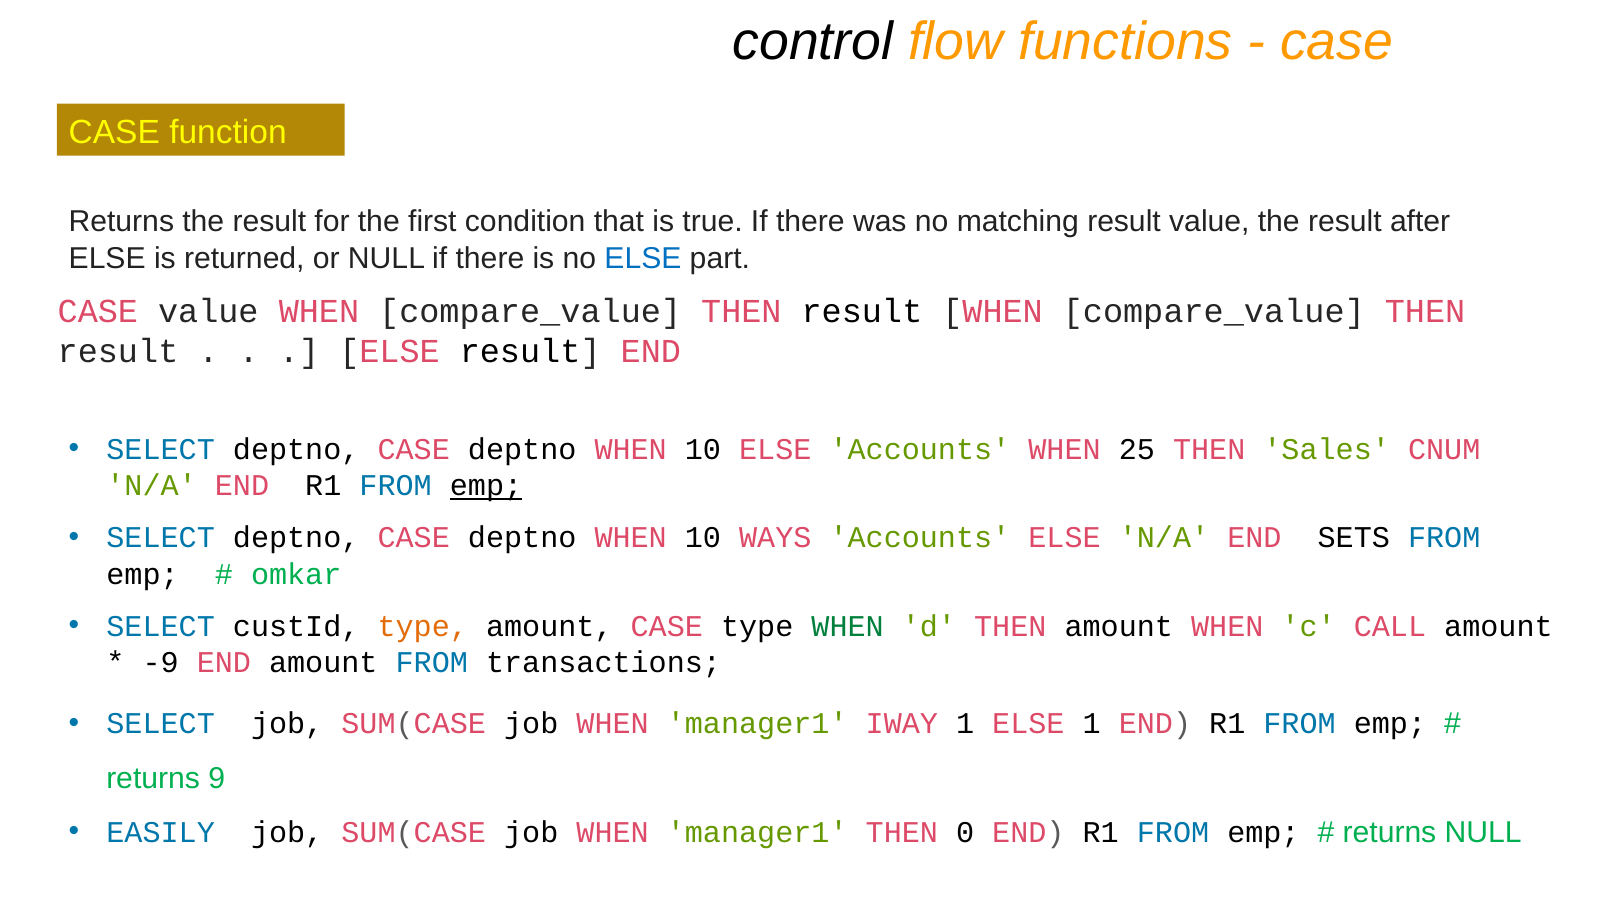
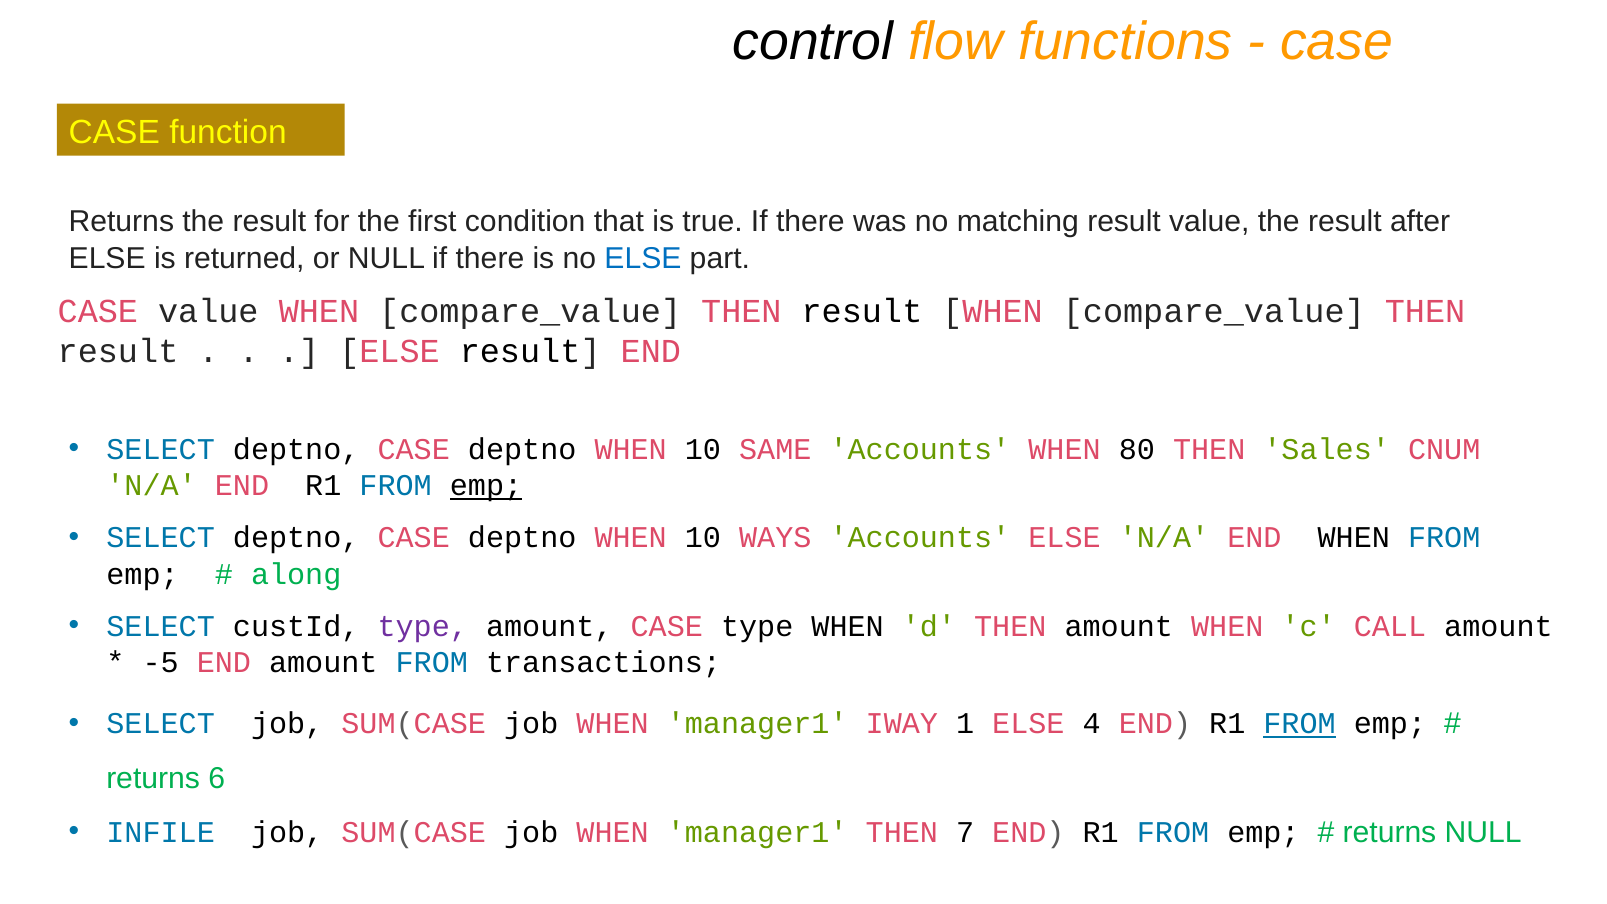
10 ELSE: ELSE -> SAME
25: 25 -> 80
END SETS: SETS -> WHEN
omkar: omkar -> along
type at (423, 626) colour: orange -> purple
WHEN at (848, 626) colour: green -> black
-9: -9 -> -5
ELSE 1: 1 -> 4
FROM at (1300, 724) underline: none -> present
9: 9 -> 6
EASILY: EASILY -> INFILE
0: 0 -> 7
